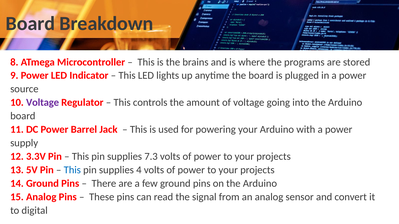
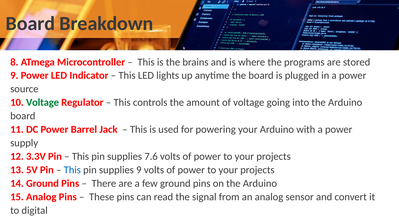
Voltage at (43, 103) colour: purple -> green
7.3: 7.3 -> 7.6
supplies 4: 4 -> 9
